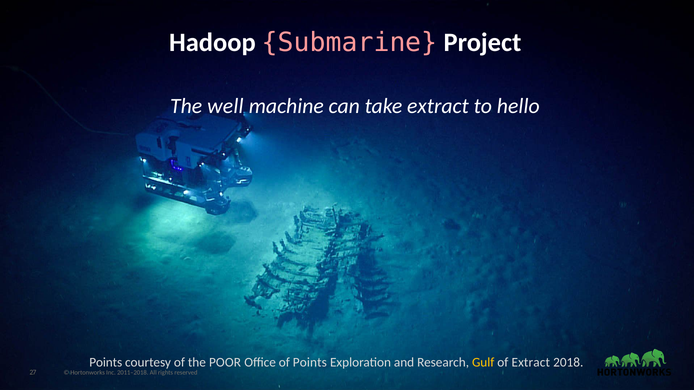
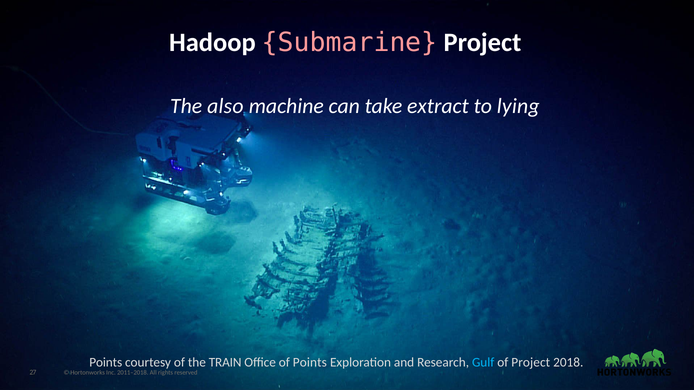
well: well -> also
hello: hello -> lying
POOR: POOR -> TRAIN
Gulf colour: yellow -> light blue
of Extract: Extract -> Project
